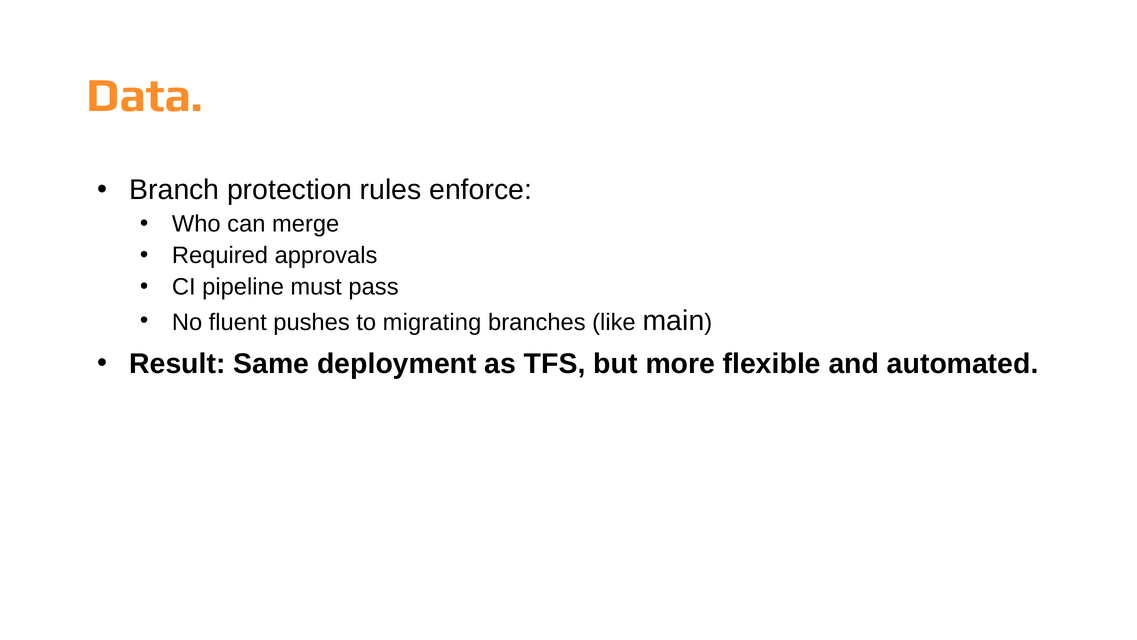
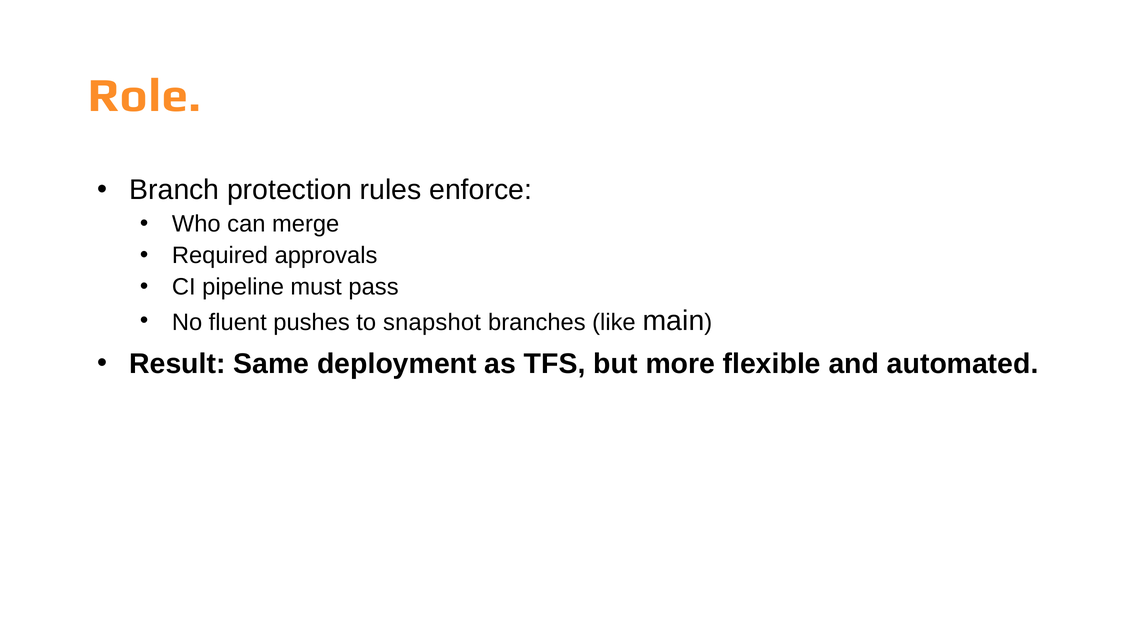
Data: Data -> Role
migrating: migrating -> snapshot
